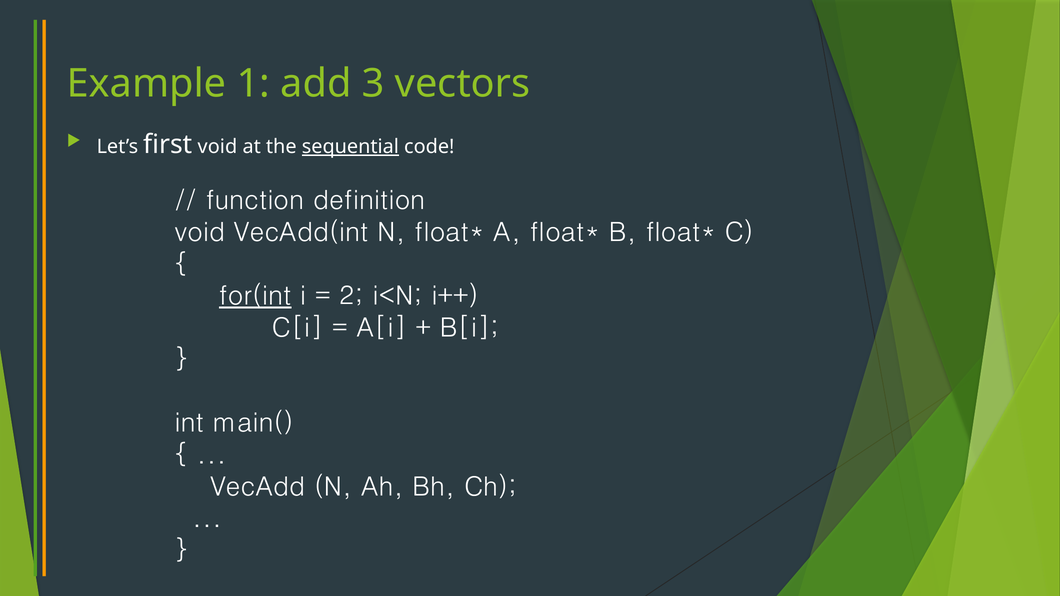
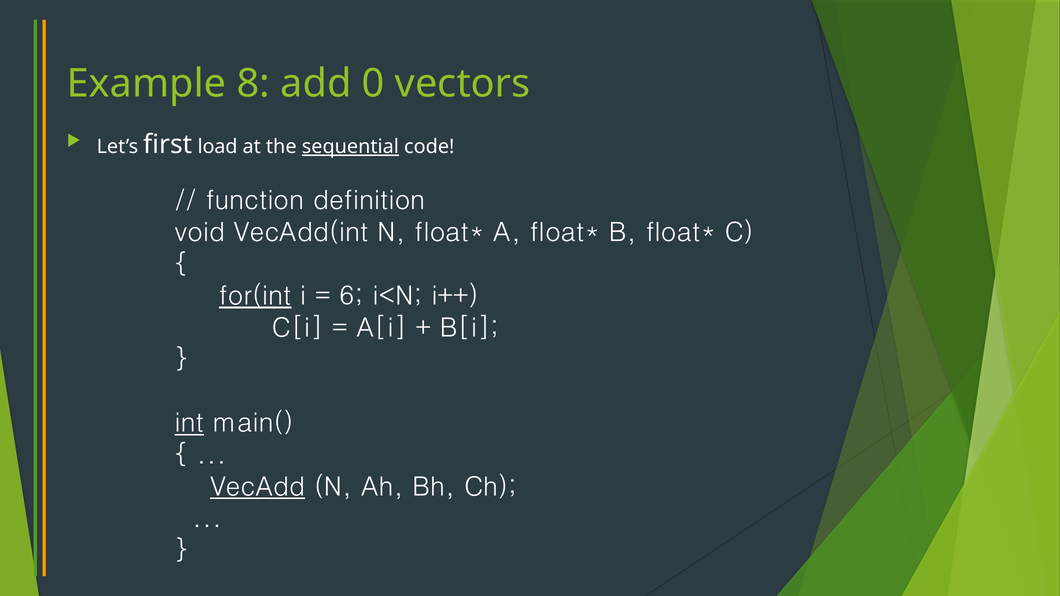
1: 1 -> 8
3: 3 -> 0
first void: void -> load
2: 2 -> 6
int underline: none -> present
VecAdd underline: none -> present
